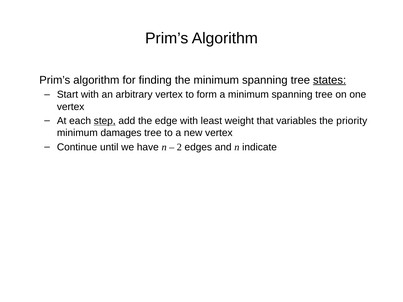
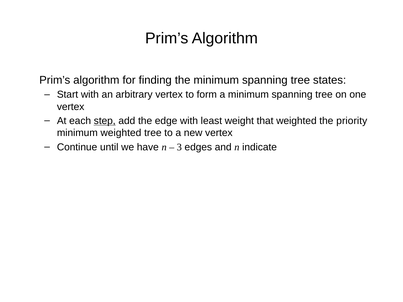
states underline: present -> none
that variables: variables -> weighted
minimum damages: damages -> weighted
2: 2 -> 3
